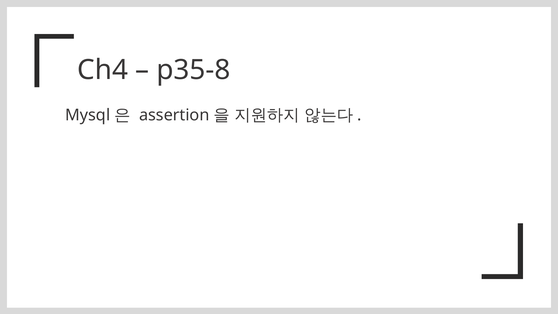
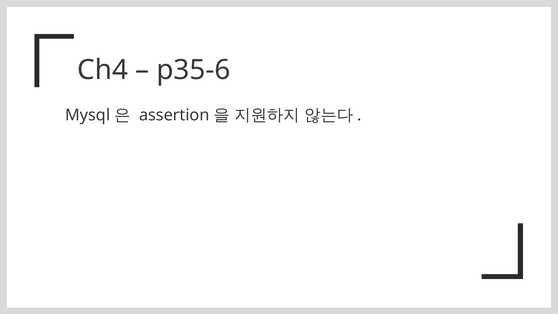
p35-8: p35-8 -> p35-6
